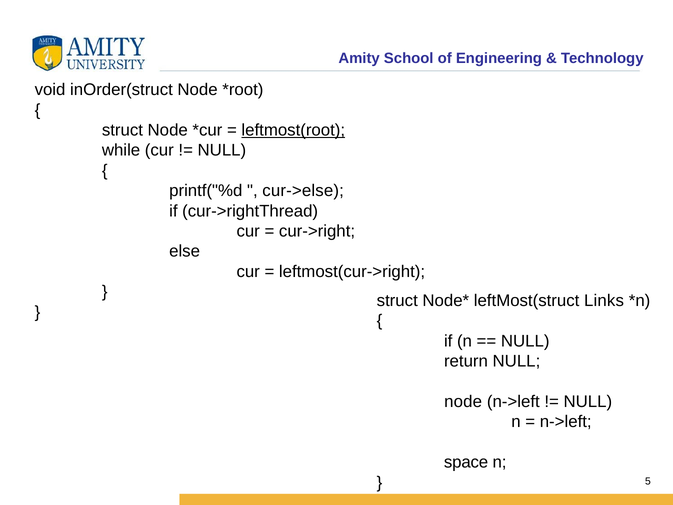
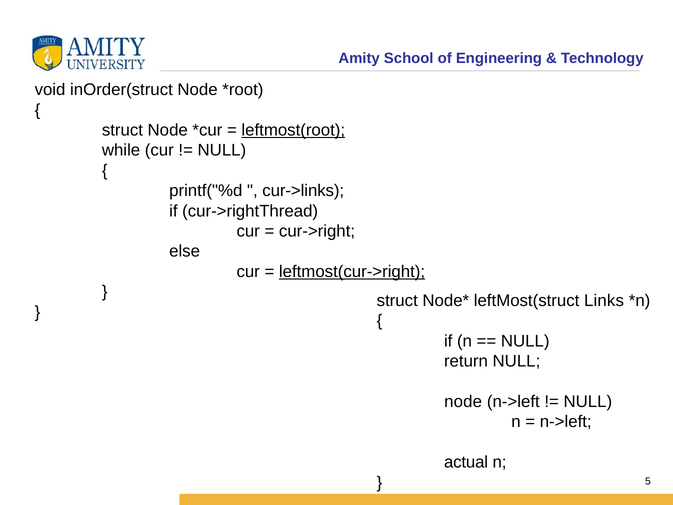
cur->else: cur->else -> cur->links
leftmost(cur->right underline: none -> present
space: space -> actual
